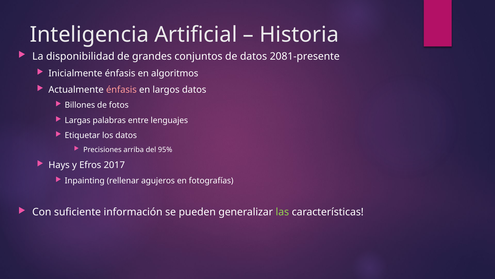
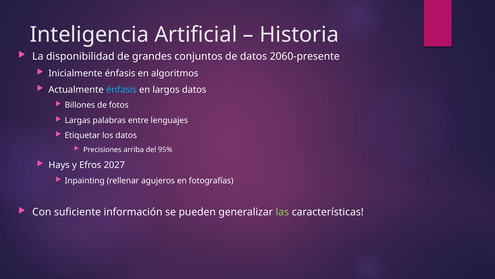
2081-presente: 2081-presente -> 2060-presente
énfasis at (121, 89) colour: pink -> light blue
2017: 2017 -> 2027
